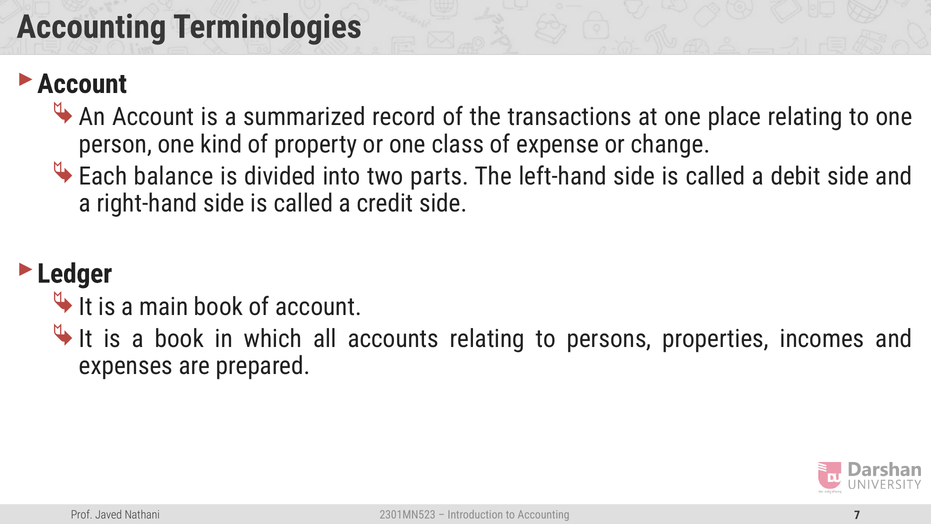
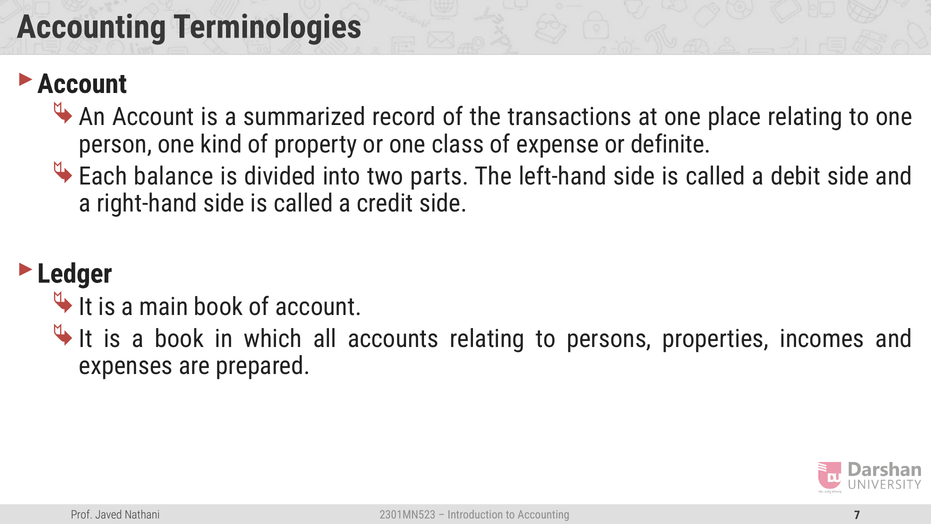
change: change -> definite
